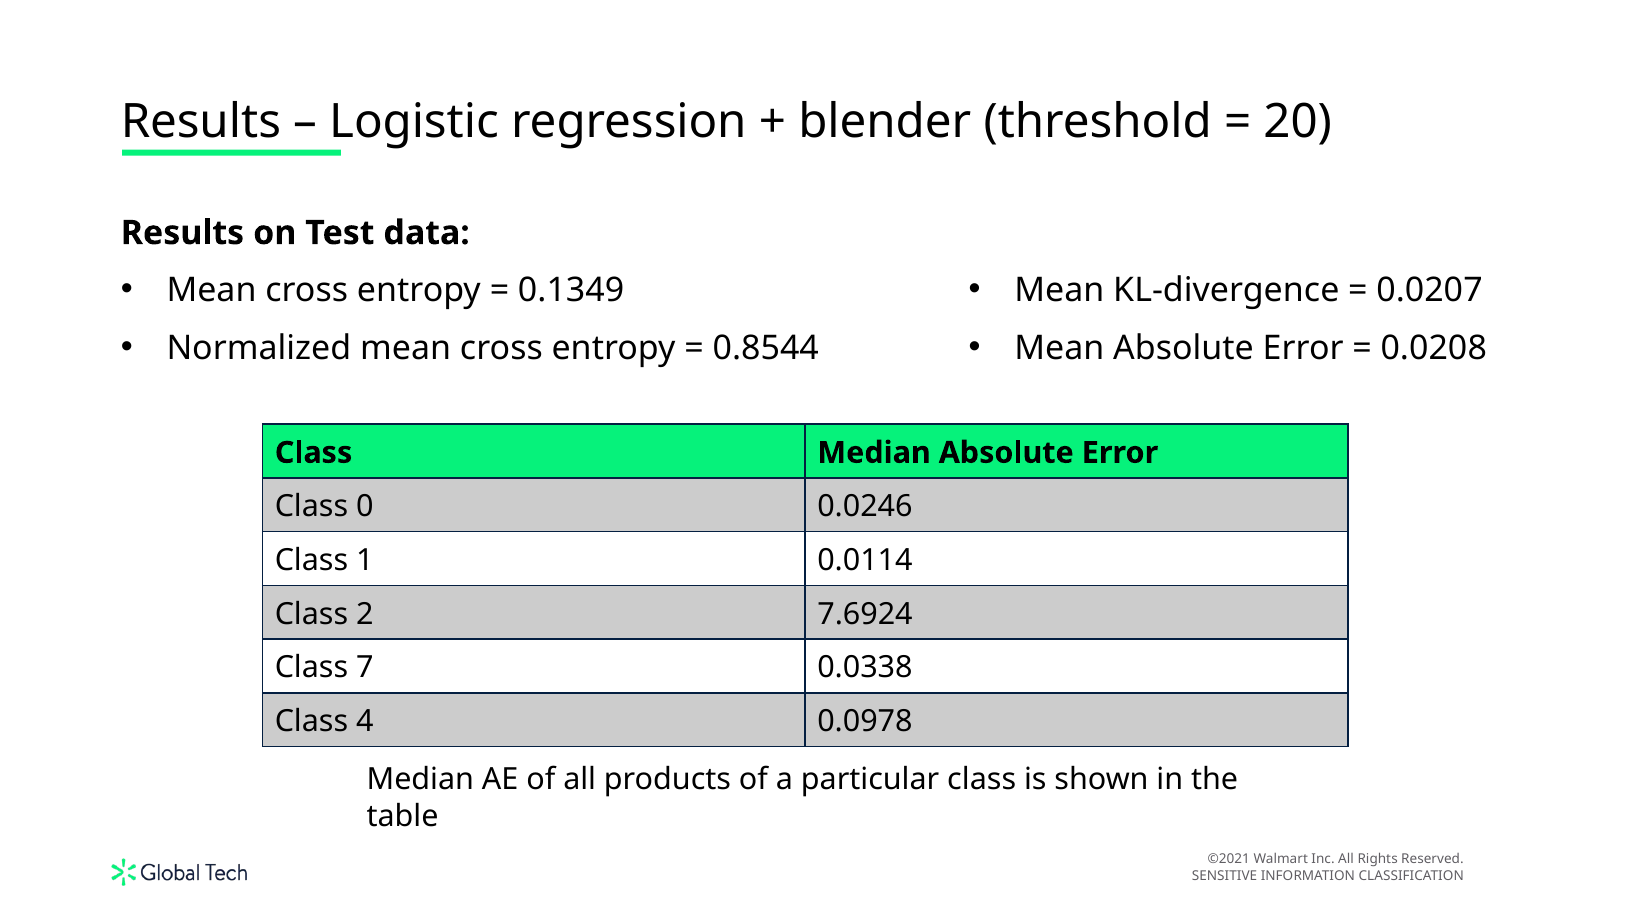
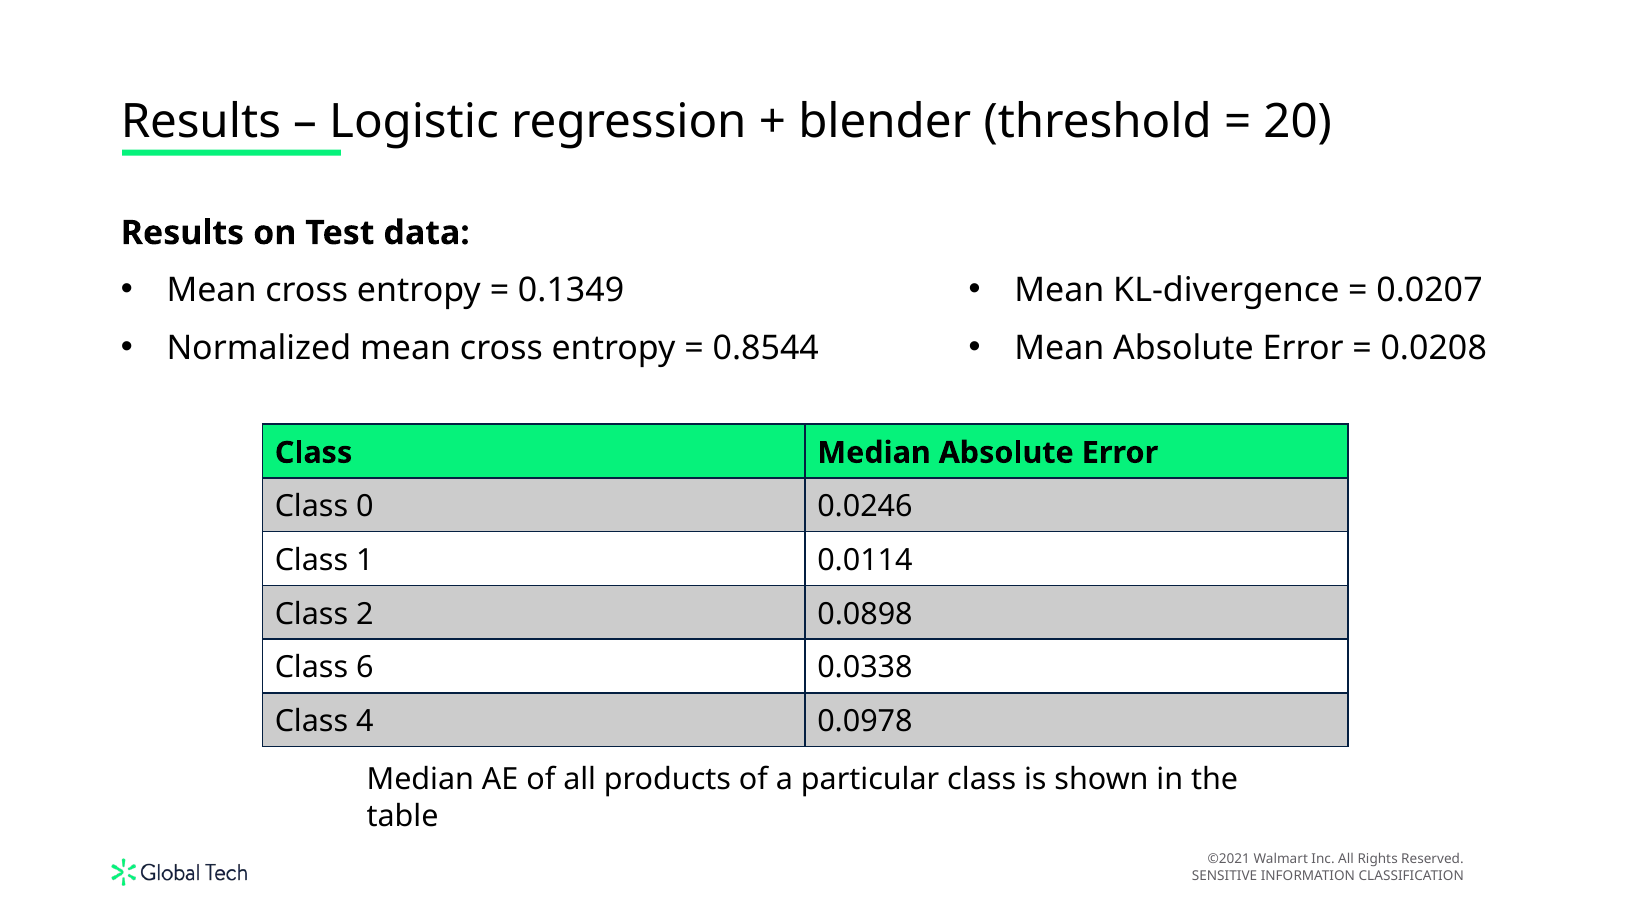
7.6924: 7.6924 -> 0.0898
7: 7 -> 6
